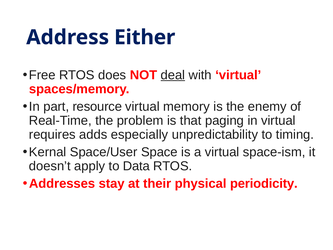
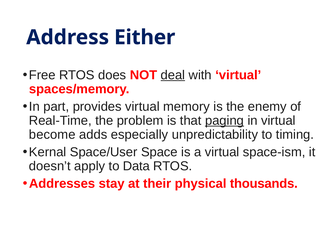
resource: resource -> provides
paging underline: none -> present
requires: requires -> become
periodicity: periodicity -> thousands
